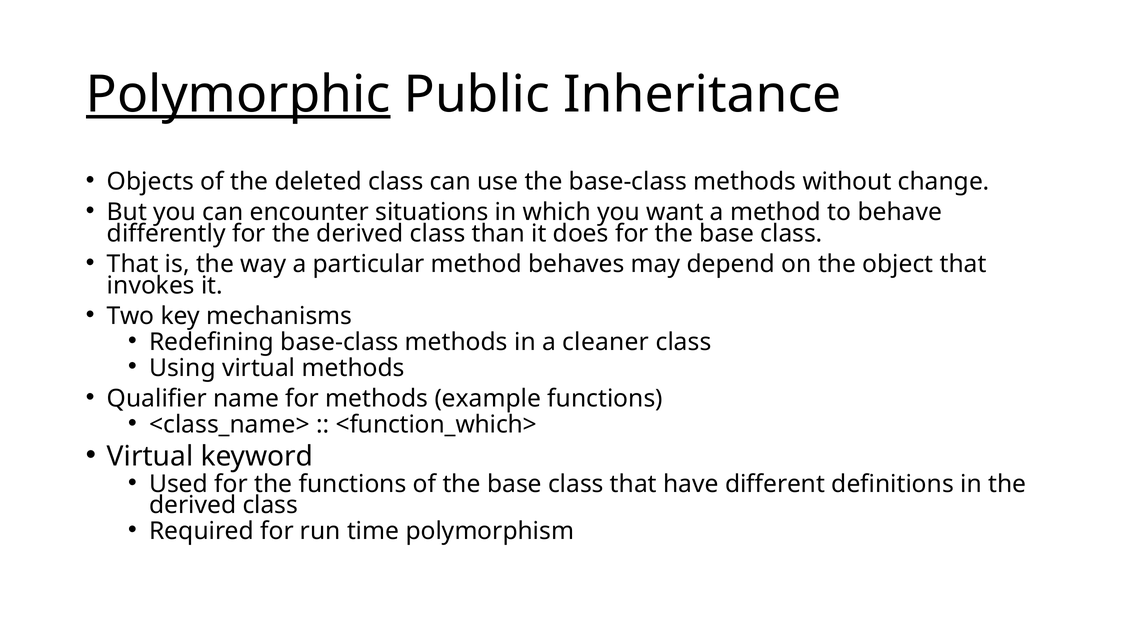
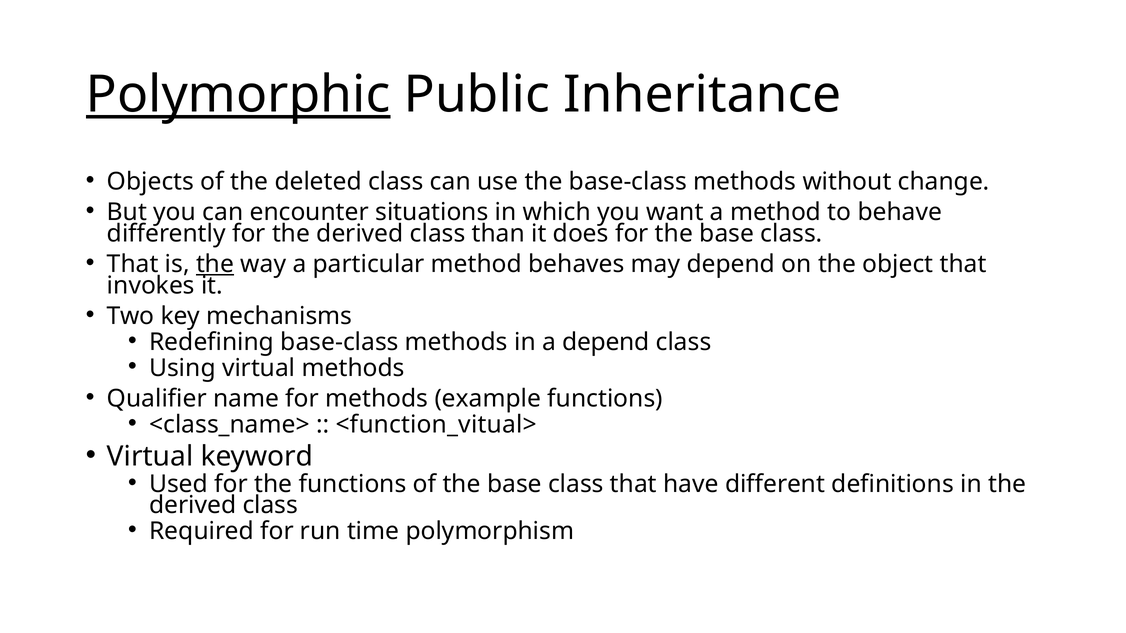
the at (215, 264) underline: none -> present
a cleaner: cleaner -> depend
<function_which>: <function_which> -> <function_vitual>
